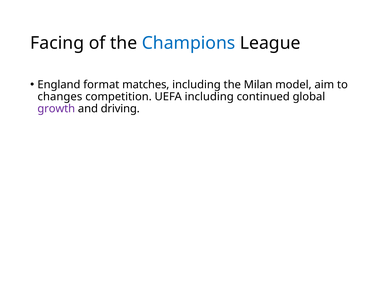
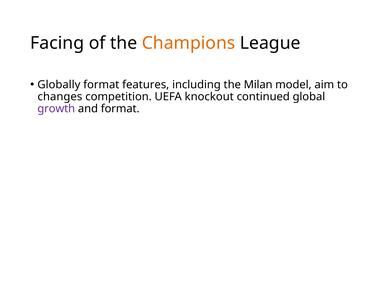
Champions colour: blue -> orange
England: England -> Globally
matches: matches -> features
UEFA including: including -> knockout
and driving: driving -> format
